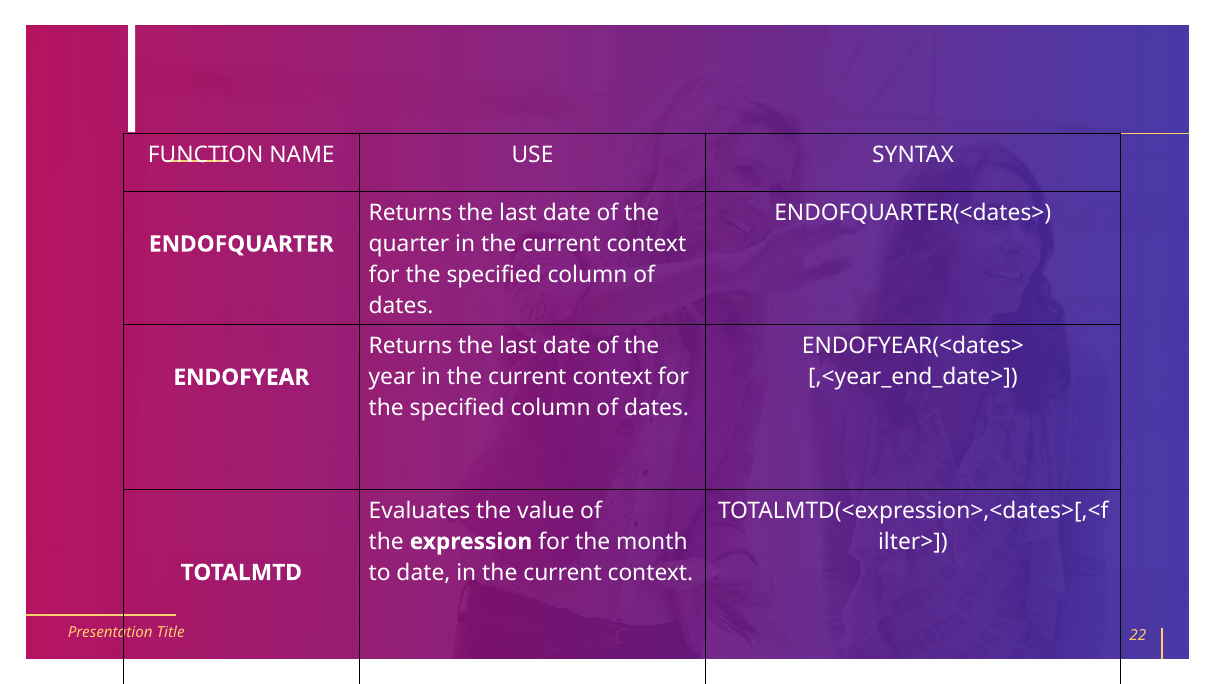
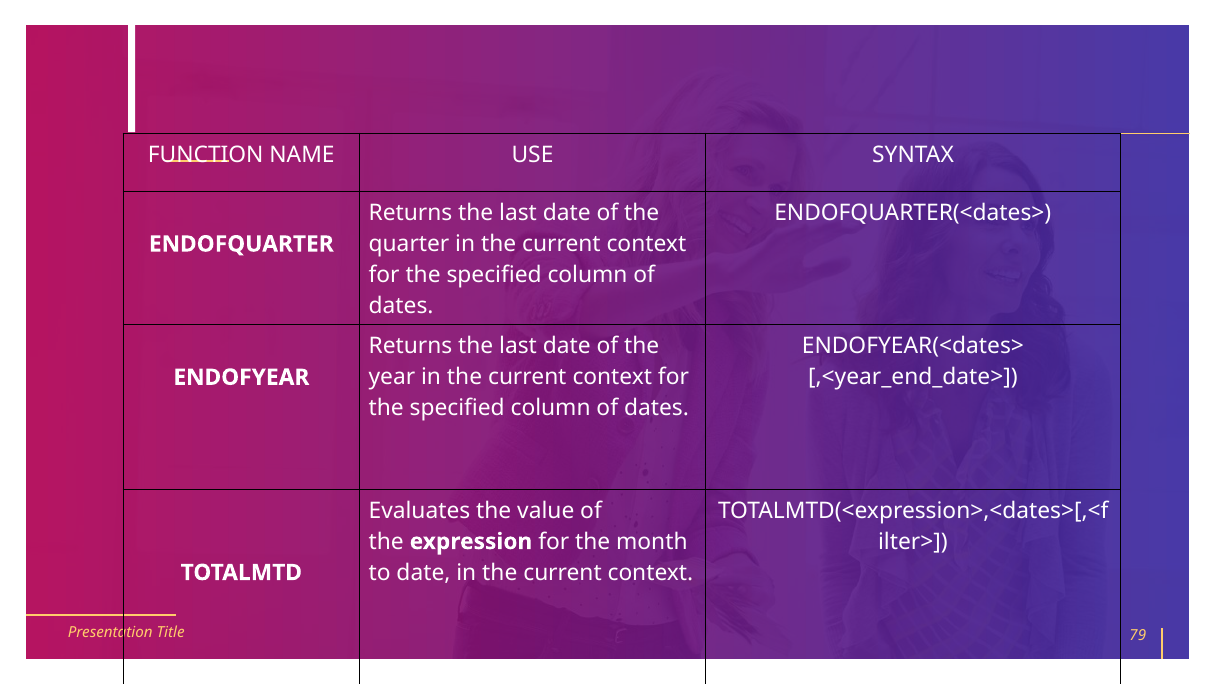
22: 22 -> 79
